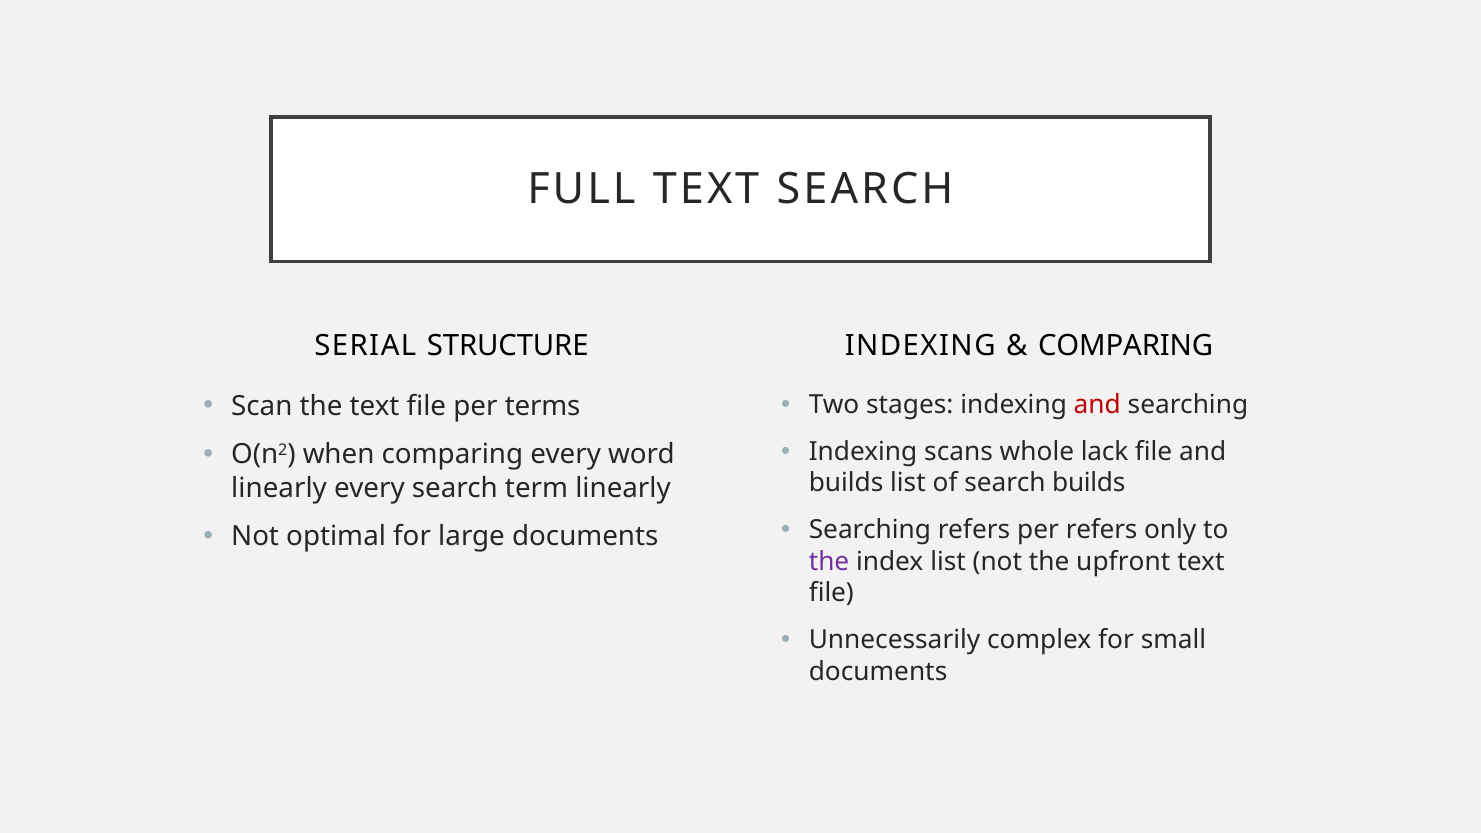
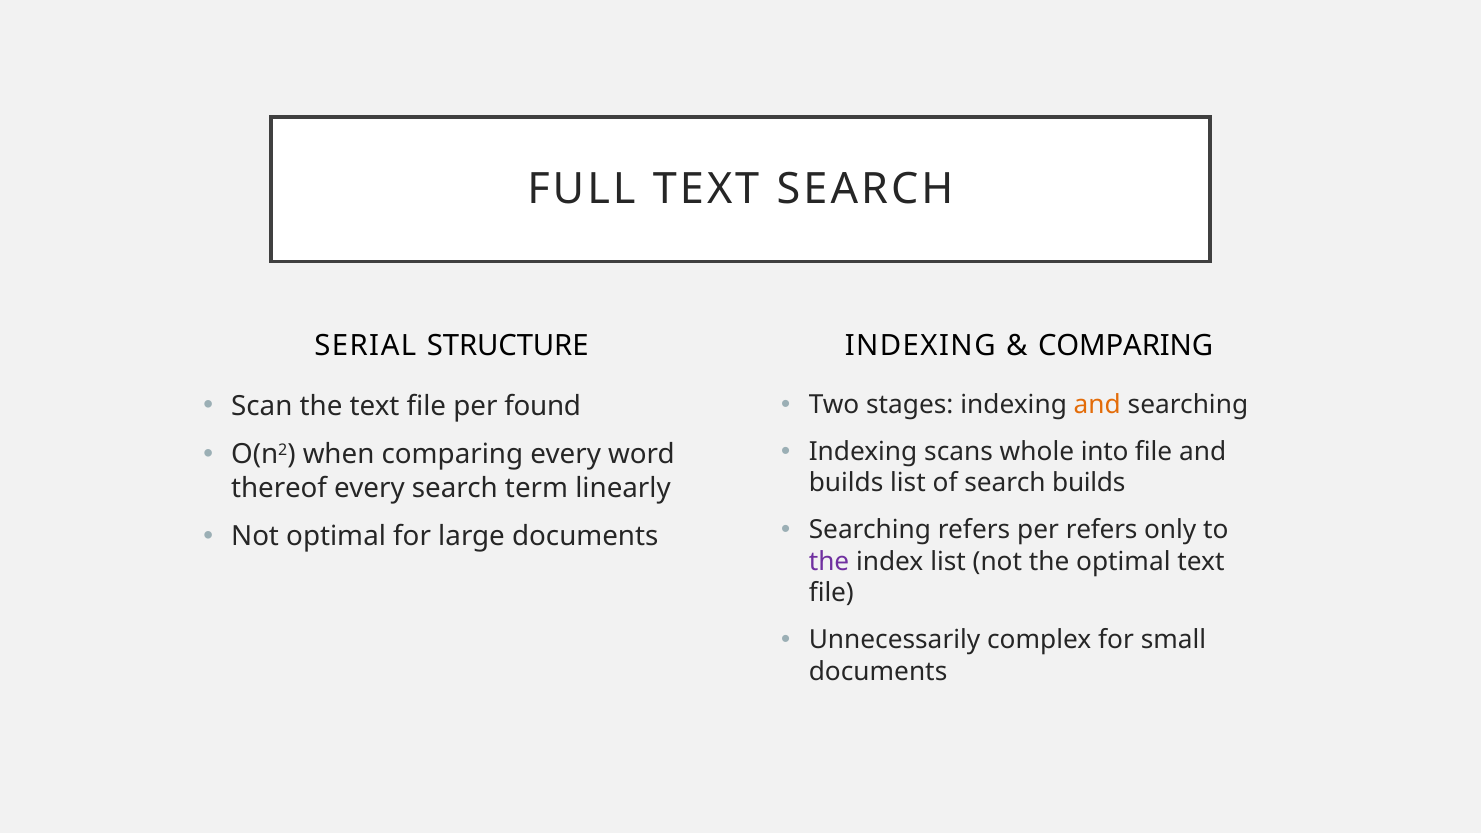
terms: terms -> found
and at (1097, 405) colour: red -> orange
lack: lack -> into
linearly at (279, 488): linearly -> thereof
the upfront: upfront -> optimal
